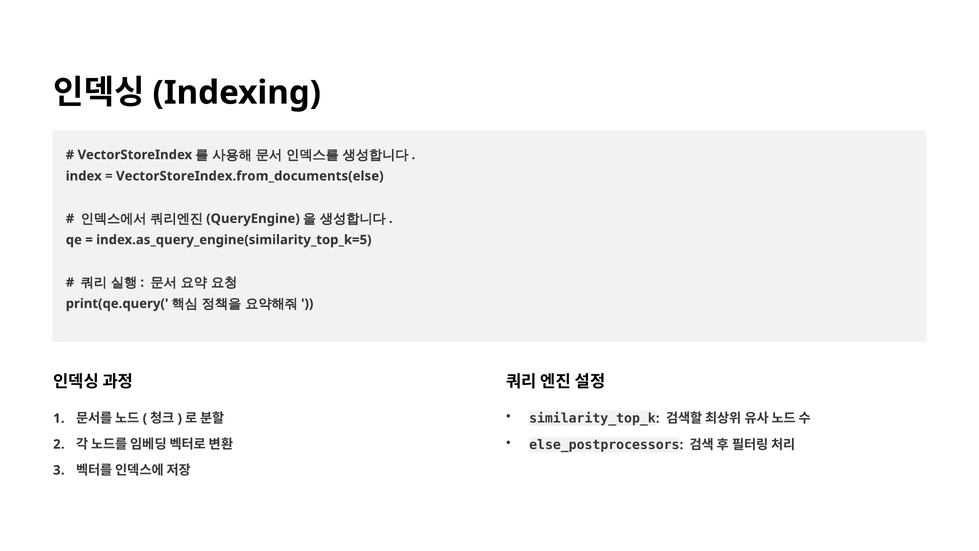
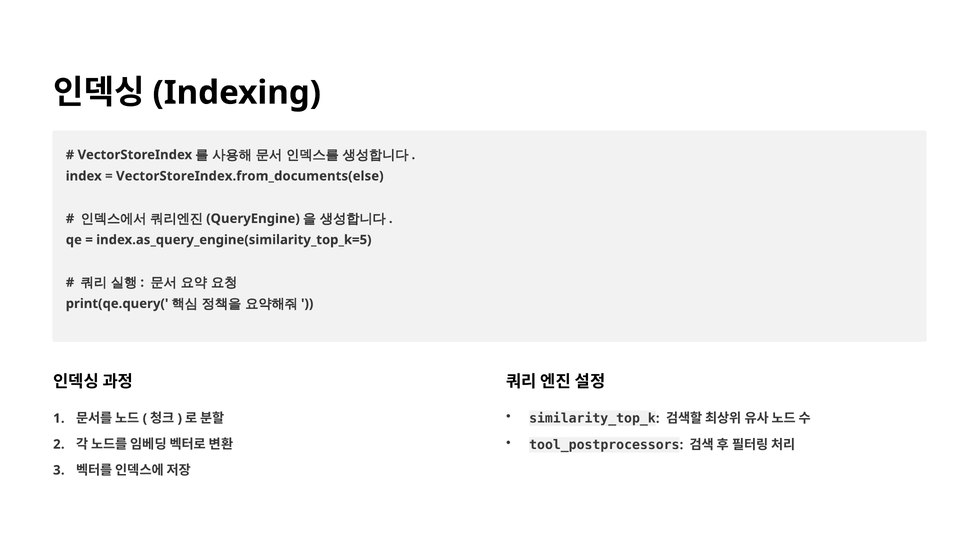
else_postprocessors: else_postprocessors -> tool_postprocessors
